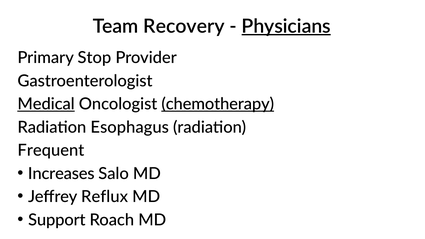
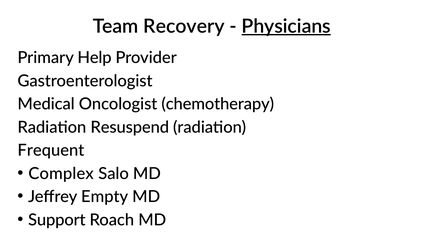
Stop: Stop -> Help
Medical underline: present -> none
chemotherapy underline: present -> none
Esophagus: Esophagus -> Resuspend
Increases: Increases -> Complex
Reflux: Reflux -> Empty
